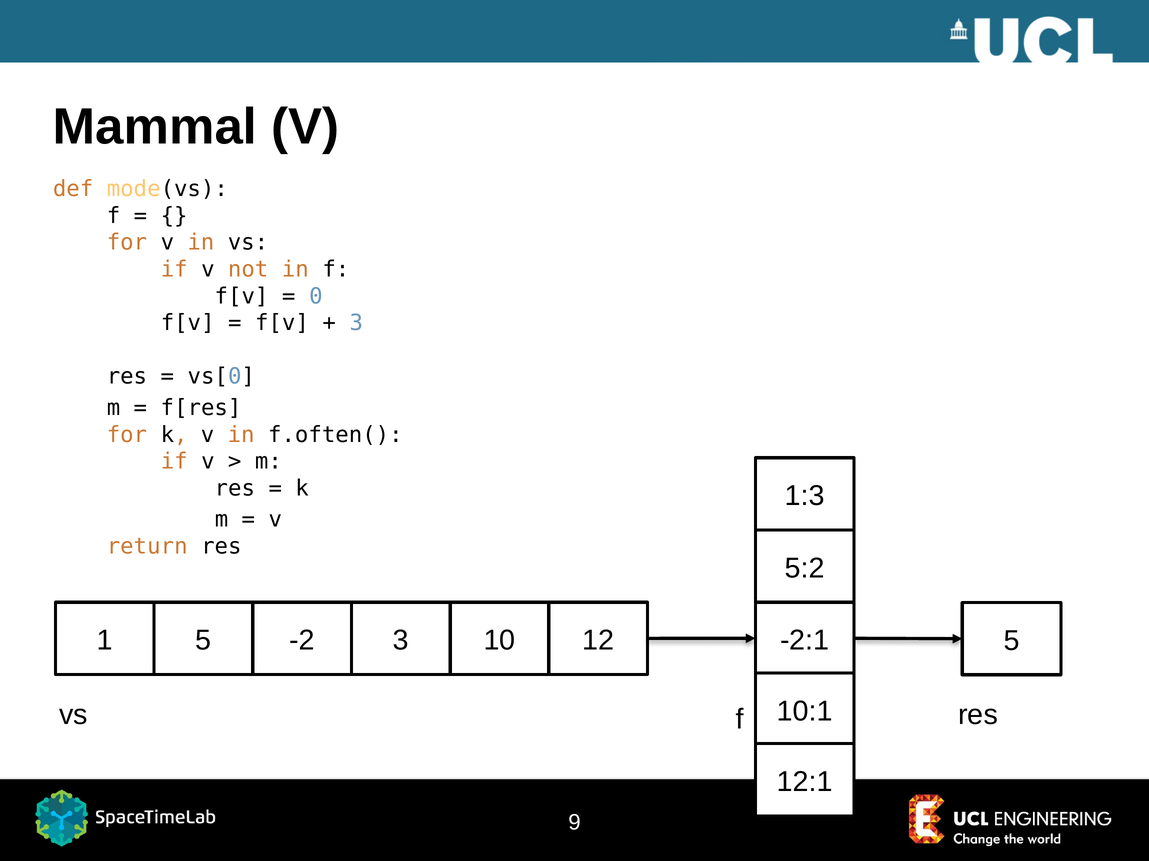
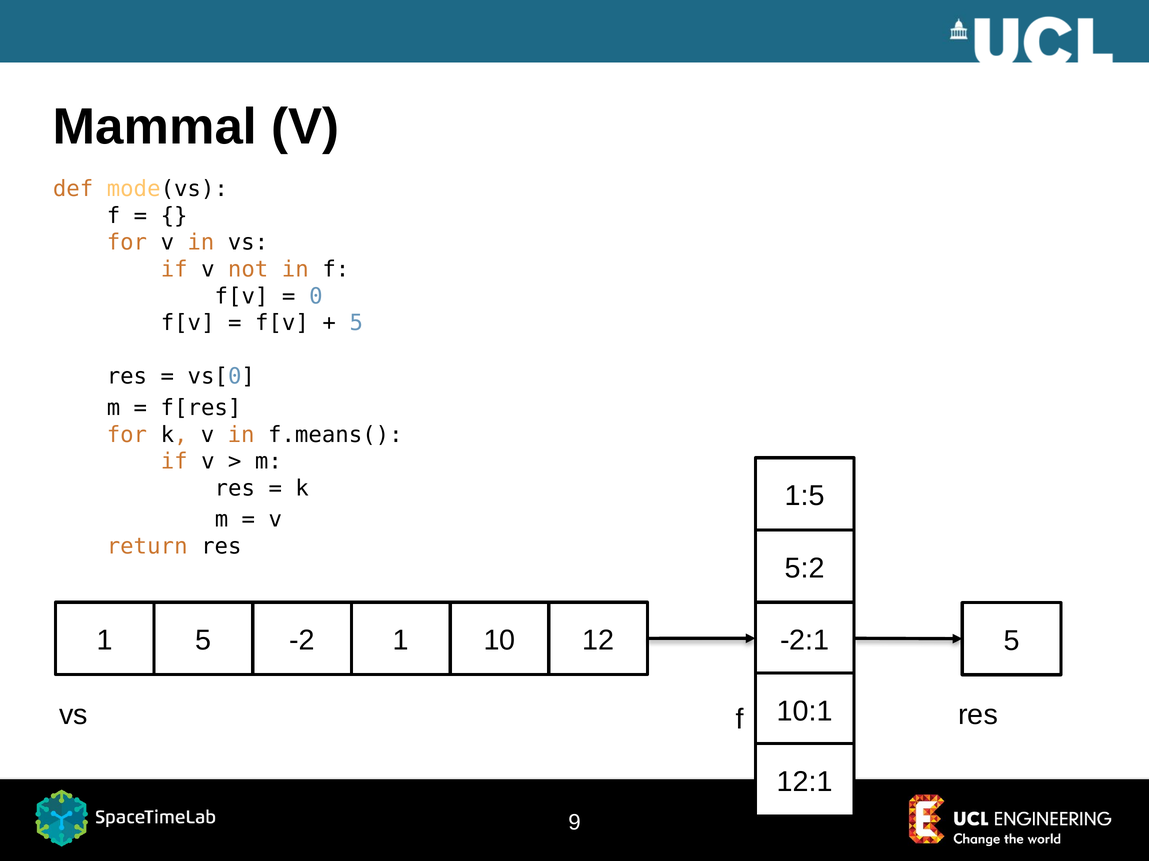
3 at (356, 323): 3 -> 5
f.often(: f.often( -> f.means(
1:3: 1:3 -> 1:5
-2 3: 3 -> 1
